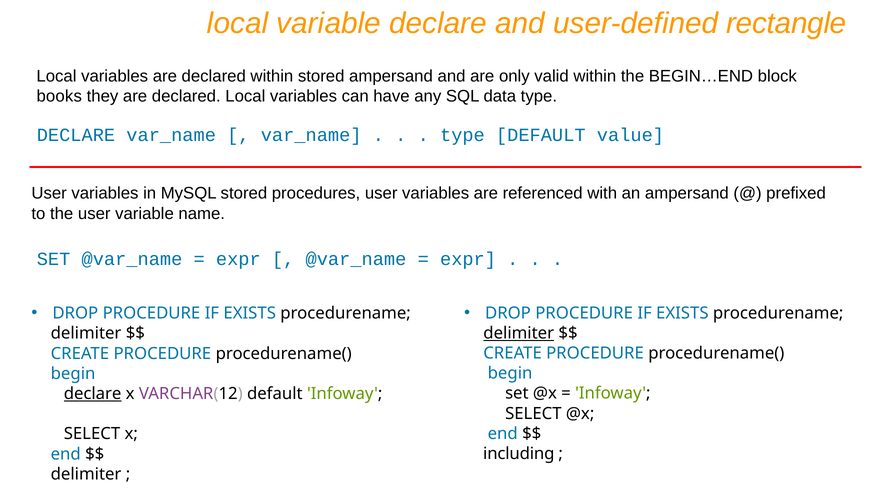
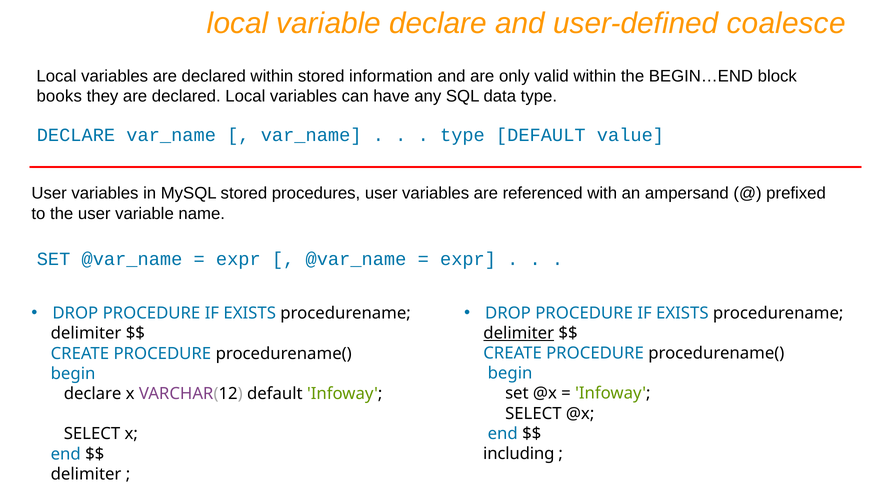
rectangle: rectangle -> coalesce
stored ampersand: ampersand -> information
declare at (93, 394) underline: present -> none
